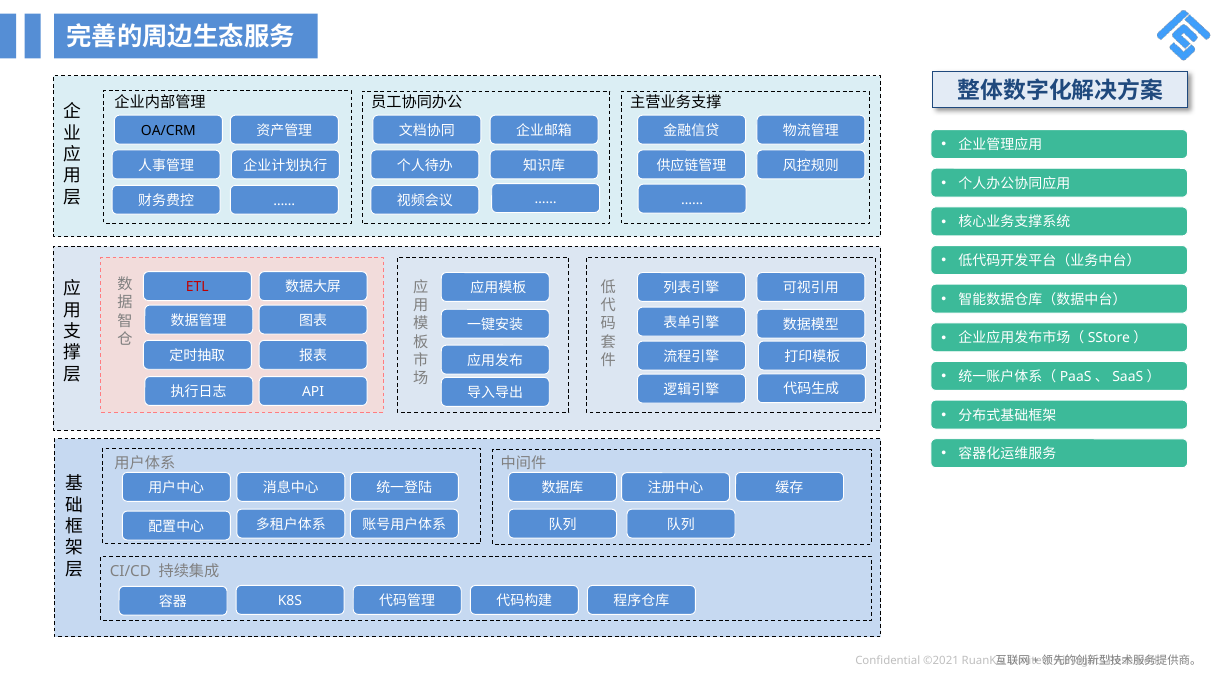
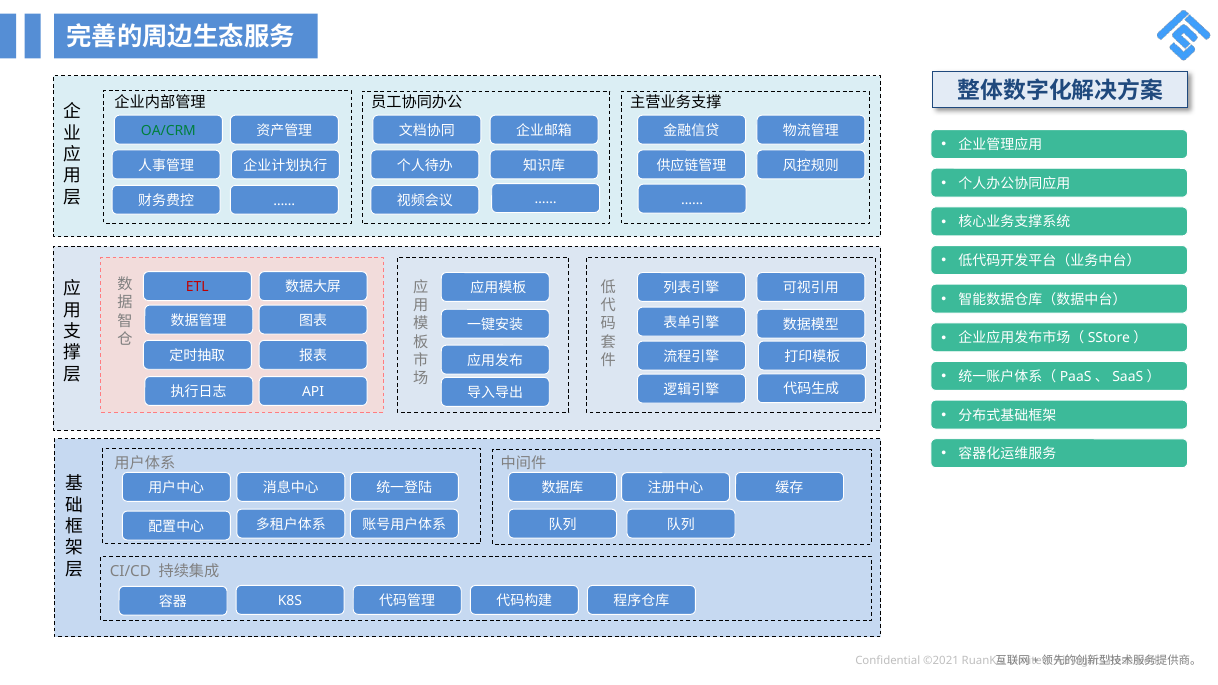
OA/CRM colour: black -> green
